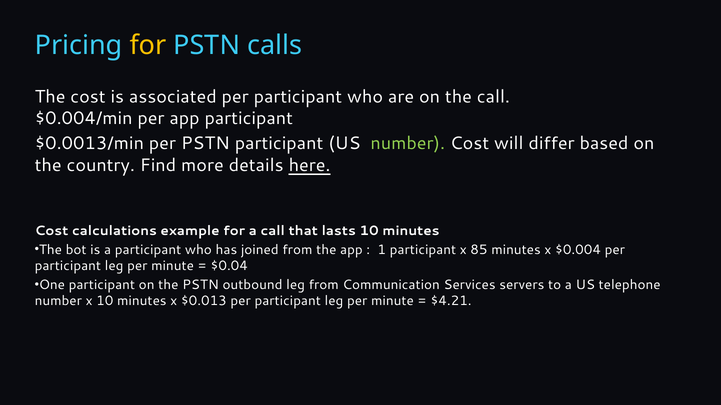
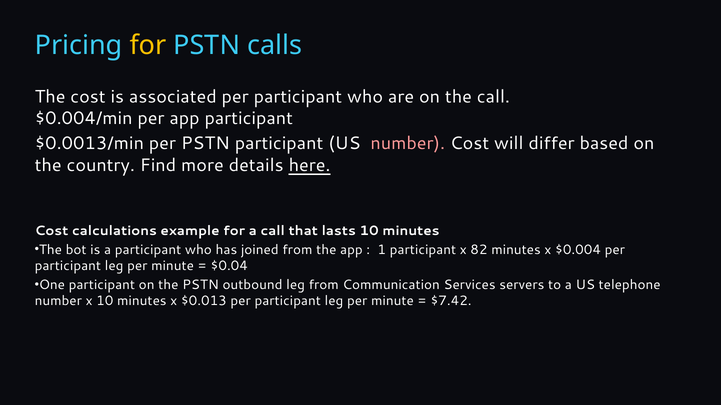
number at (408, 144) colour: light green -> pink
85: 85 -> 82
$4.21: $4.21 -> $7.42
